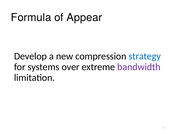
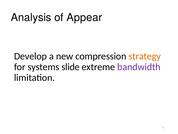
Formula: Formula -> Analysis
strategy colour: blue -> orange
over: over -> slide
